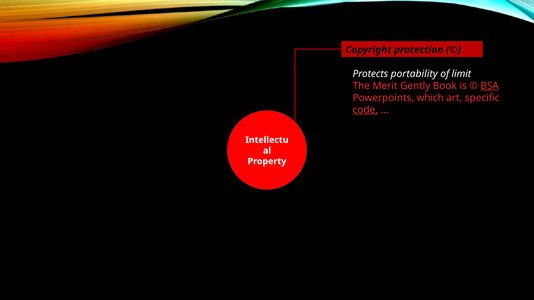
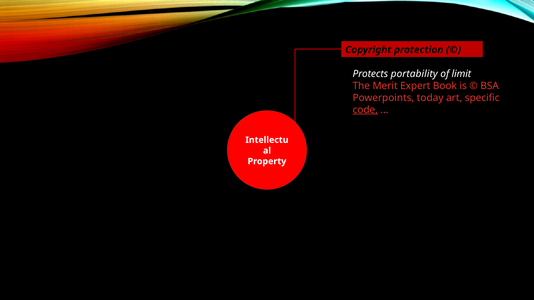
Gently: Gently -> Expert
BSA underline: present -> none
which: which -> today
